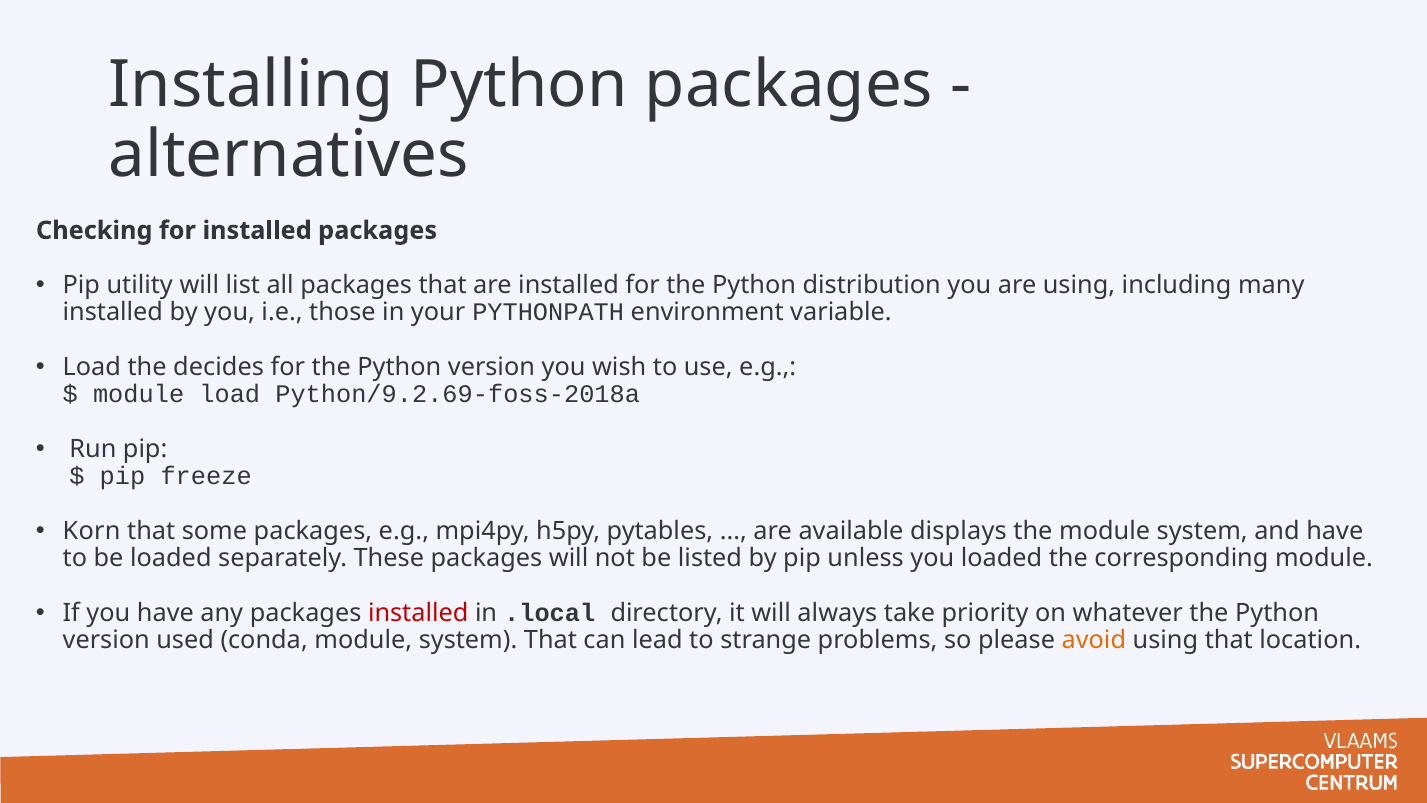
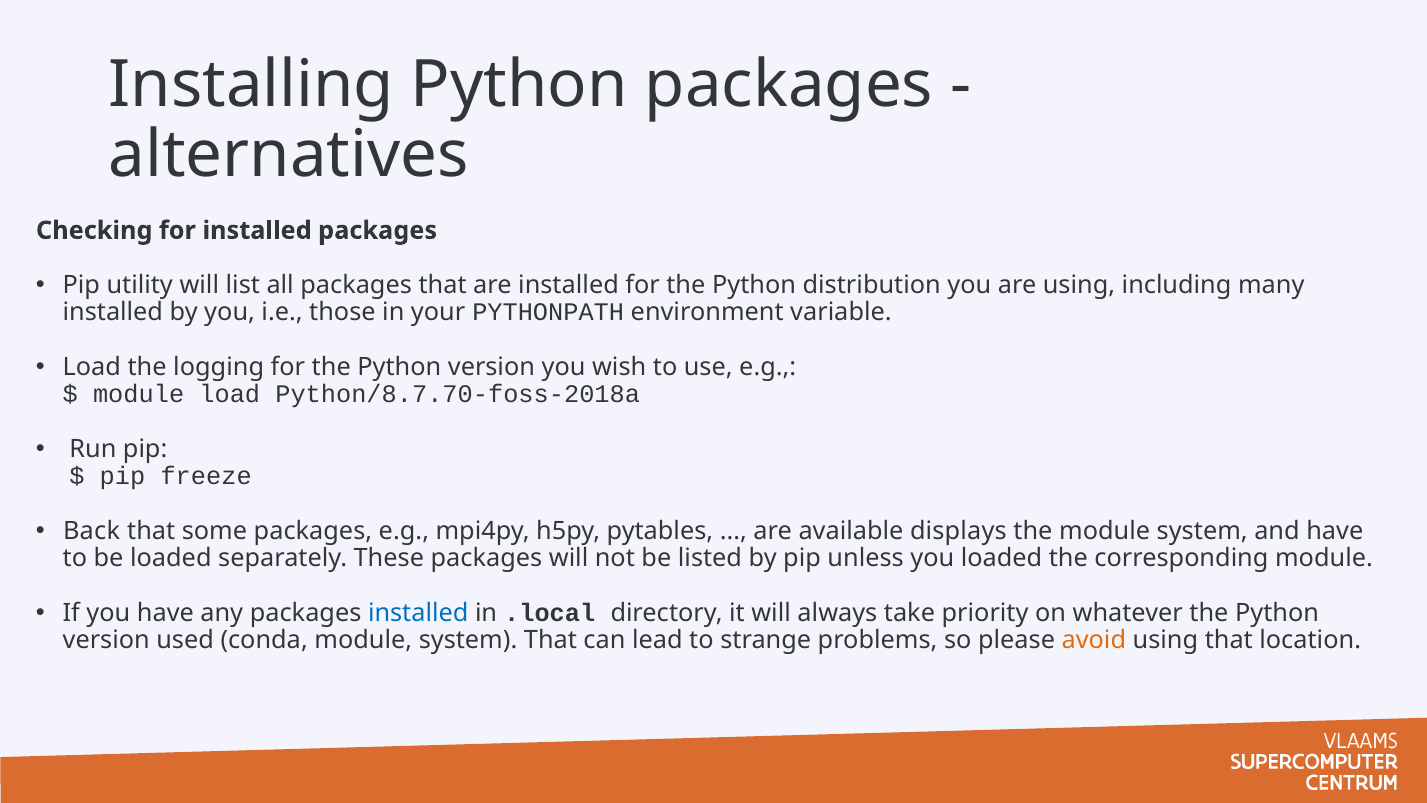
decides: decides -> logging
Python/9.2.69-foss-2018a: Python/9.2.69-foss-2018a -> Python/8.7.70-foss-2018a
Korn: Korn -> Back
installed at (418, 613) colour: red -> blue
